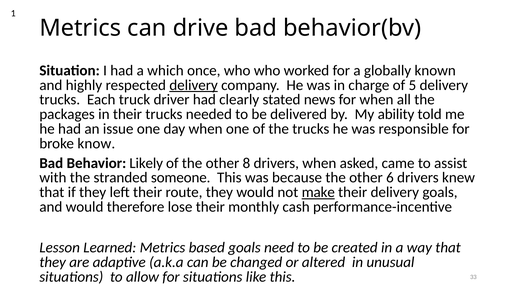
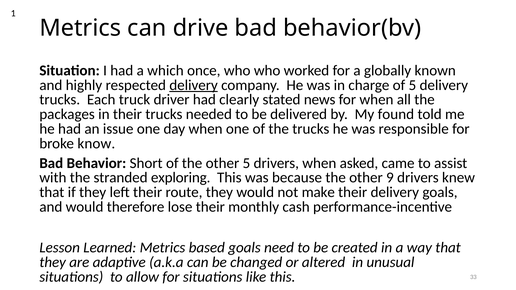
ability: ability -> found
Likely: Likely -> Short
other 8: 8 -> 5
someone: someone -> exploring
6: 6 -> 9
make underline: present -> none
